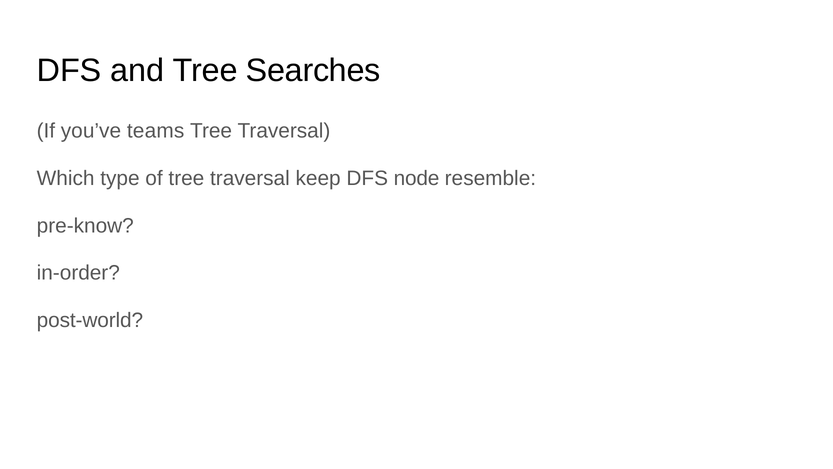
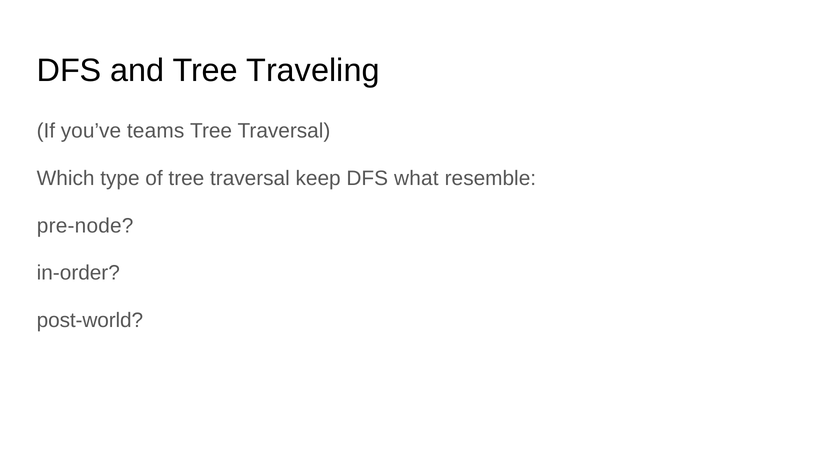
Searches: Searches -> Traveling
node: node -> what
pre-know: pre-know -> pre-node
